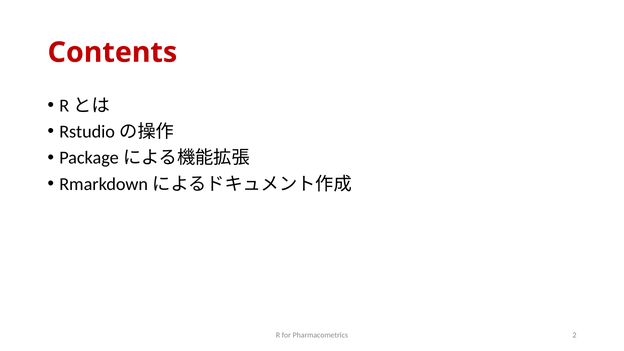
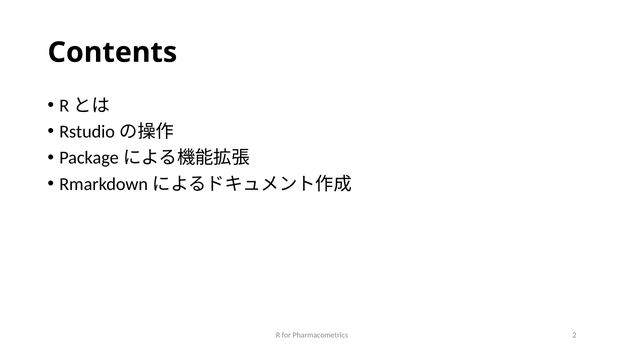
Contents colour: red -> black
